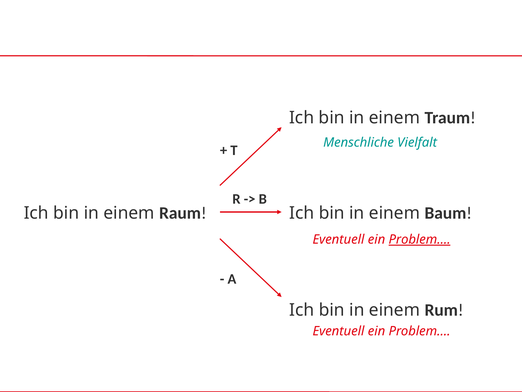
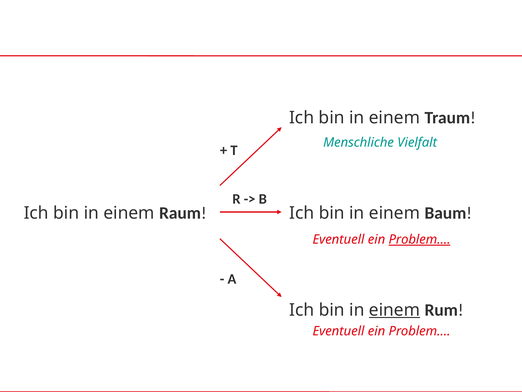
einem at (395, 310) underline: none -> present
